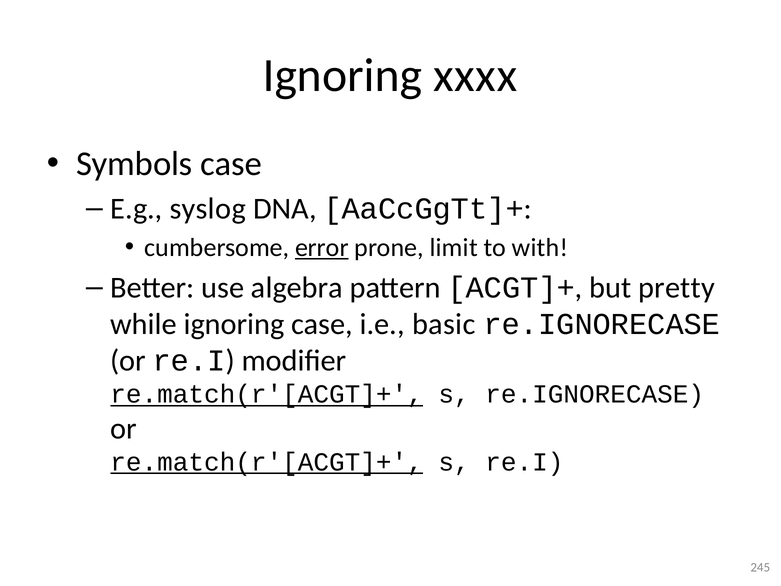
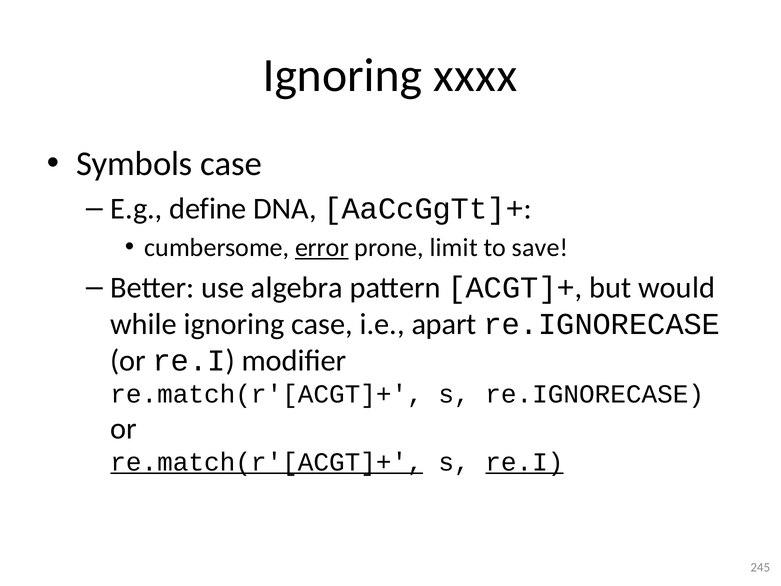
syslog: syslog -> define
with: with -> save
pretty: pretty -> would
basic: basic -> apart
re.match(r'[ACGT]+ at (267, 394) underline: present -> none
re.I at (524, 462) underline: none -> present
